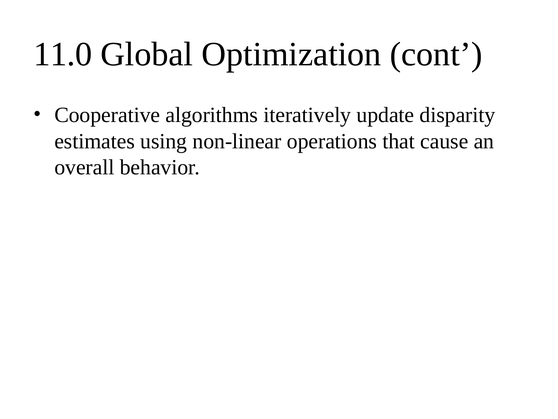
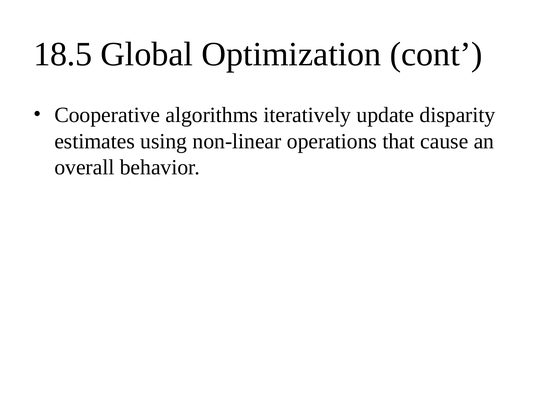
11.0: 11.0 -> 18.5
